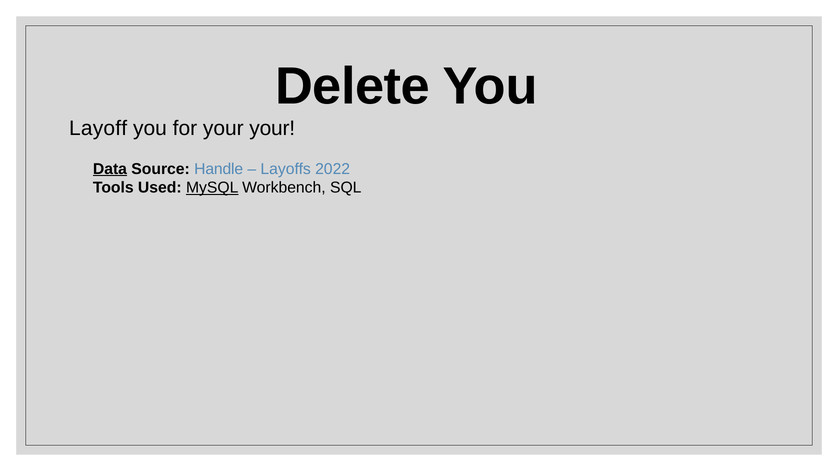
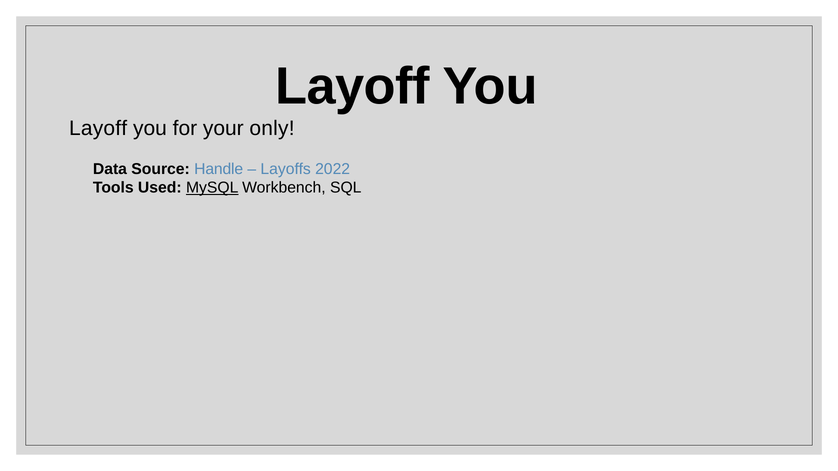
Delete at (352, 87): Delete -> Layoff
your your: your -> only
Data underline: present -> none
